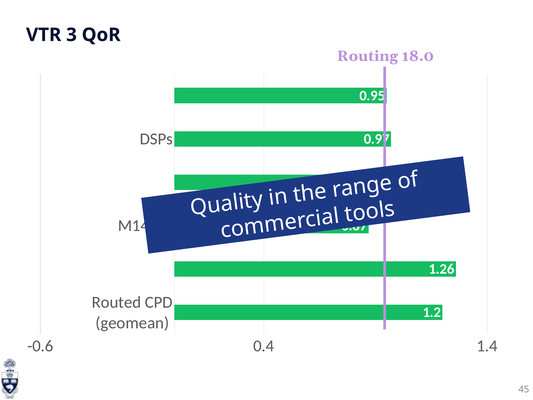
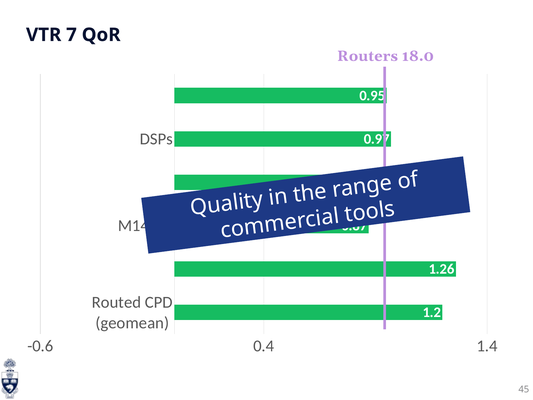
3: 3 -> 7
Routing: Routing -> Routers
